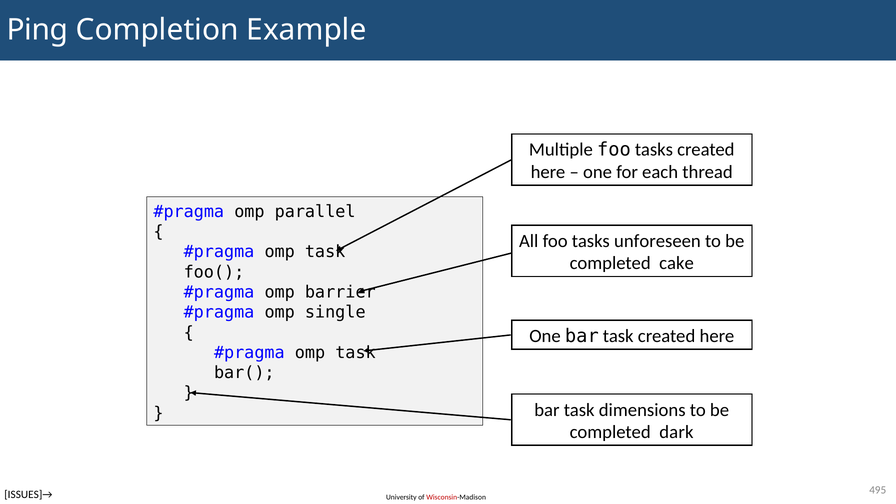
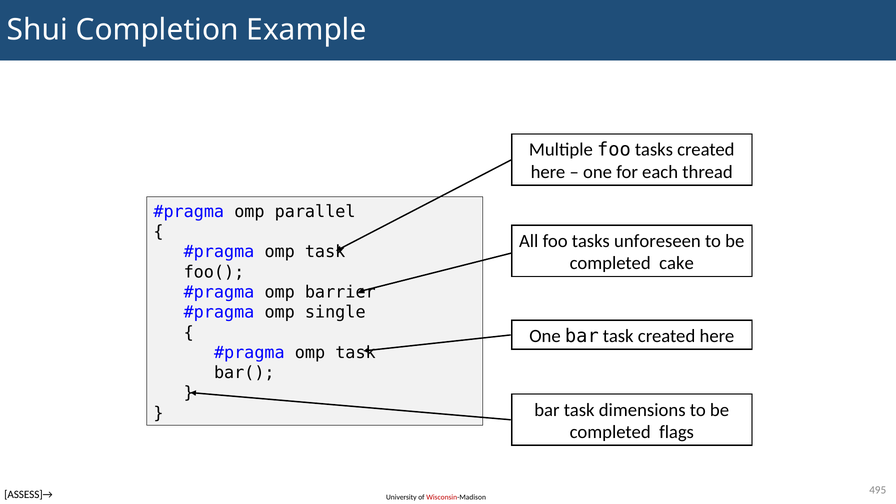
Ping: Ping -> Shui
dark: dark -> flags
ISSUES]→: ISSUES]→ -> ASSESS]→
